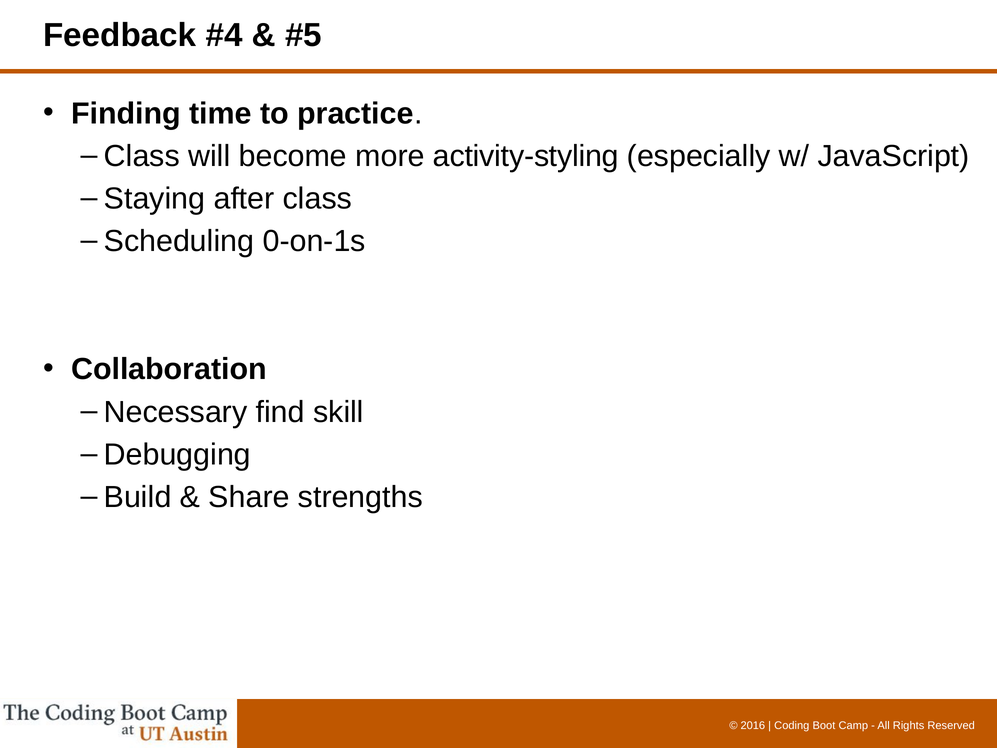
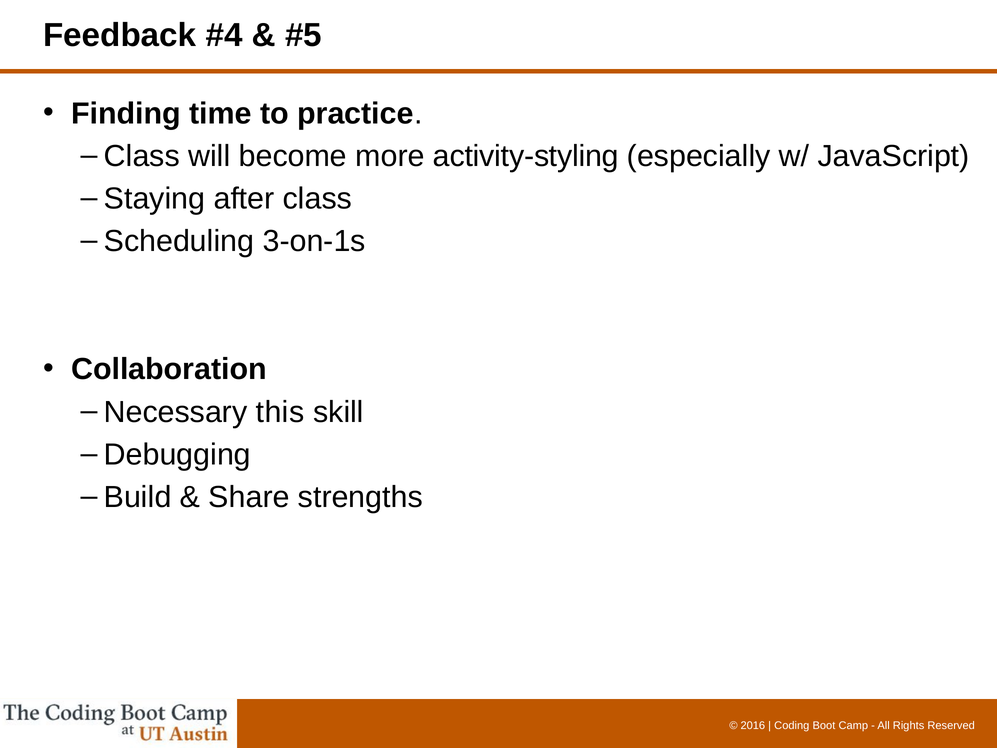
0-on-1s: 0-on-1s -> 3-on-1s
find: find -> this
